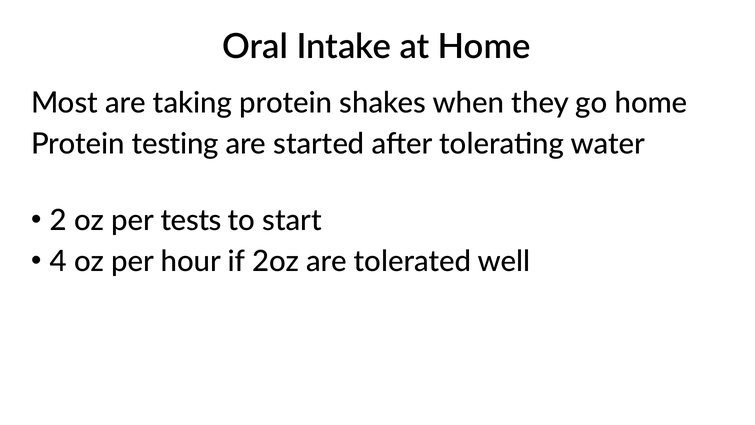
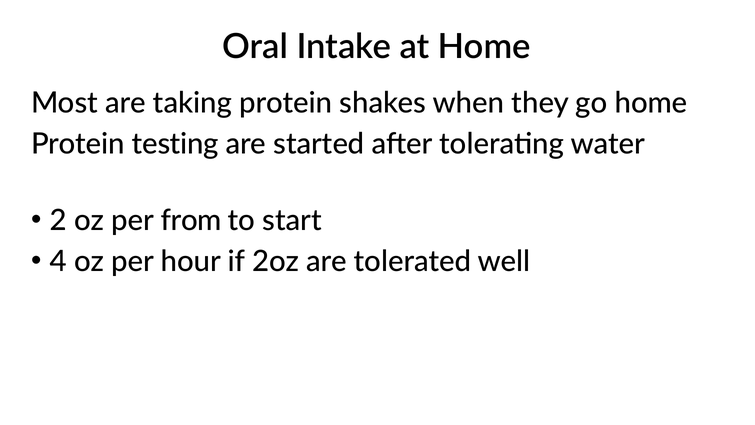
tests: tests -> from
